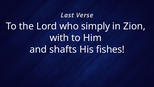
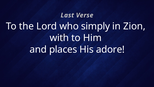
shafts: shafts -> places
fishes: fishes -> adore
